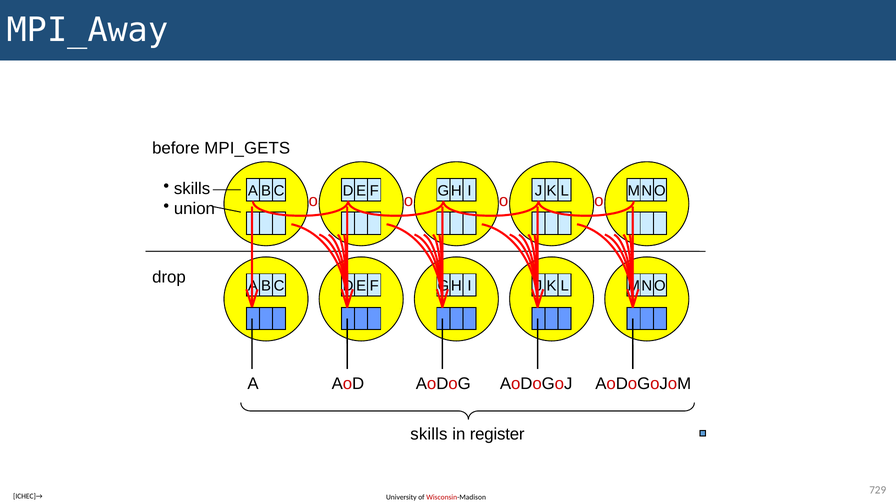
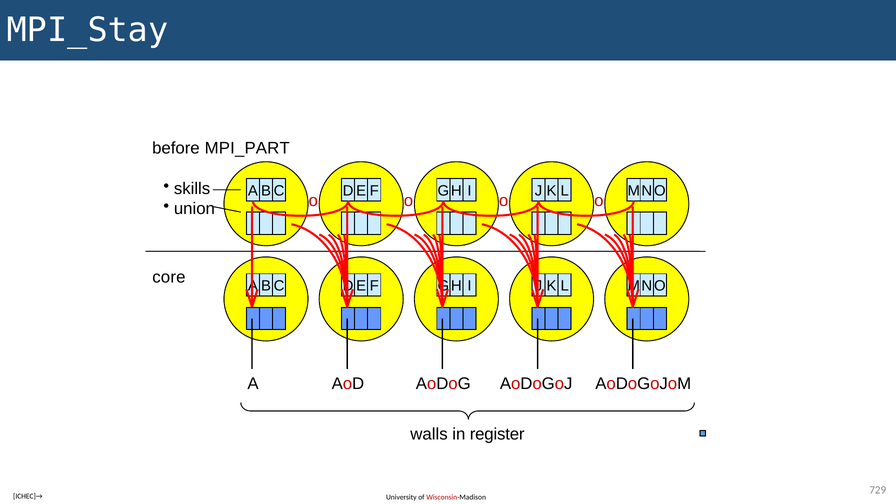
MPI_Away: MPI_Away -> MPI_Stay
MPI_GETS: MPI_GETS -> MPI_PART
drop: drop -> core
skills at (429, 434): skills -> walls
